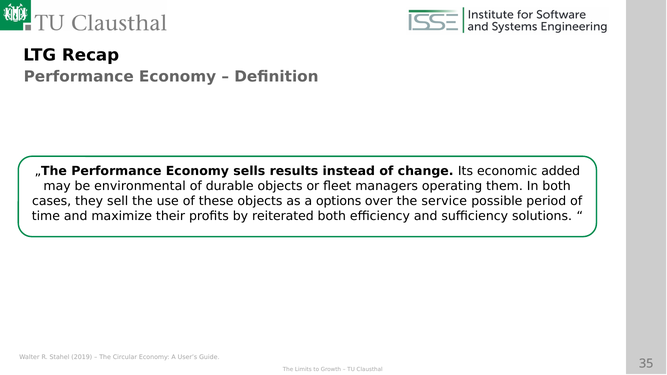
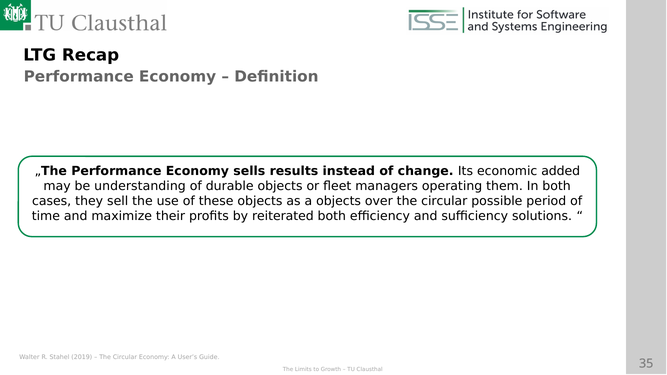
environmental: environmental -> understanding
a options: options -> objects
over the service: service -> circular
